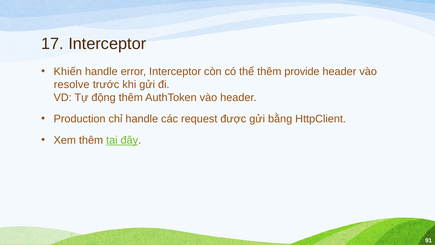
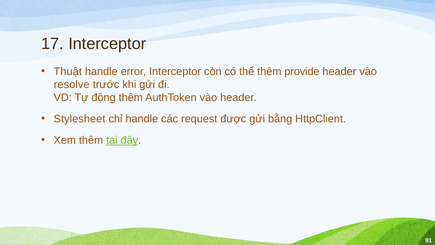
Khiến: Khiến -> Thuật
Production: Production -> Stylesheet
